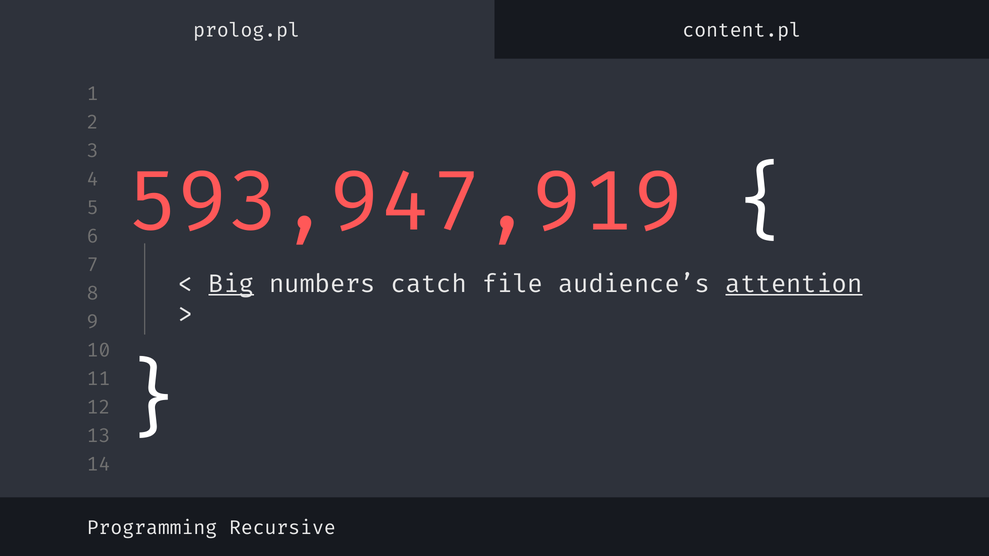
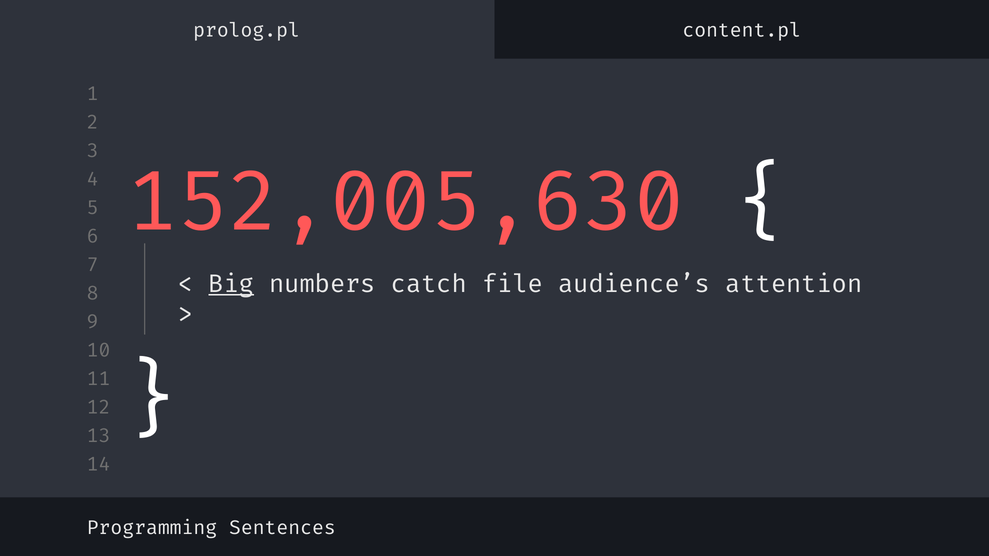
593,947,919: 593,947,919 -> 152,005,630
attention underline: present -> none
Recursive: Recursive -> Sentences
